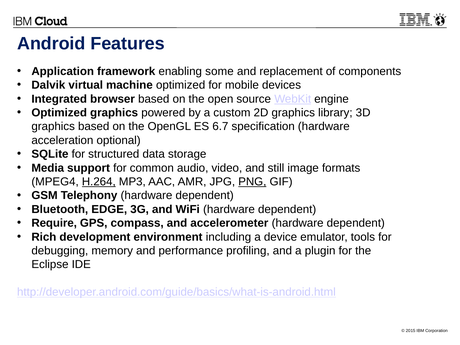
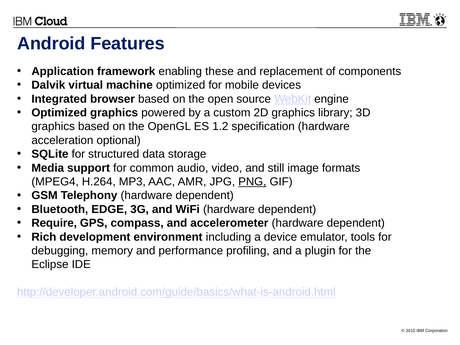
some: some -> these
6.7: 6.7 -> 1.2
H.264 underline: present -> none
